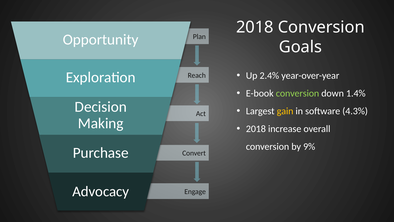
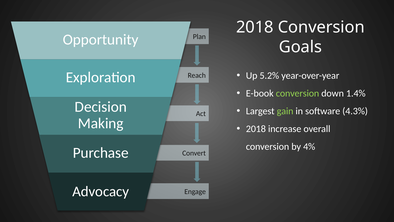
2.4%: 2.4% -> 5.2%
gain colour: yellow -> light green
9%: 9% -> 4%
